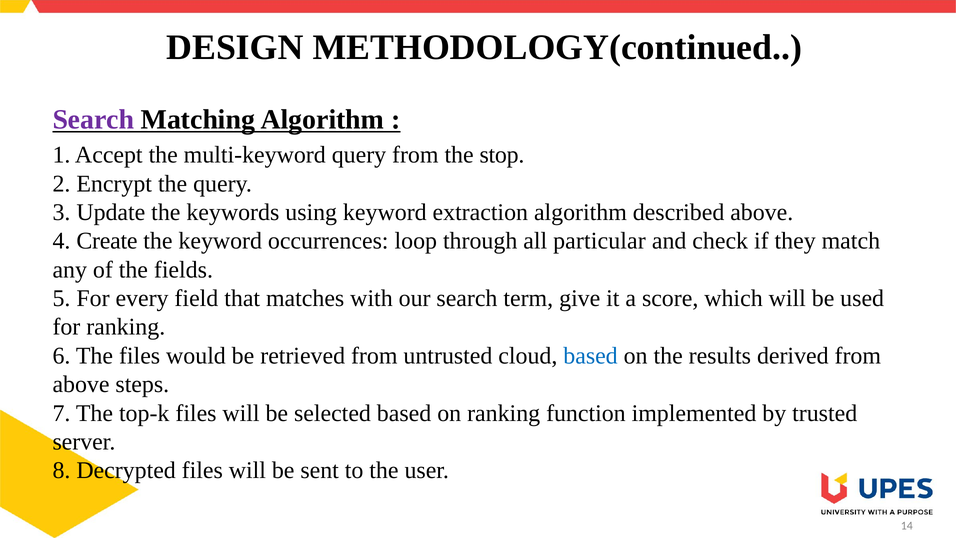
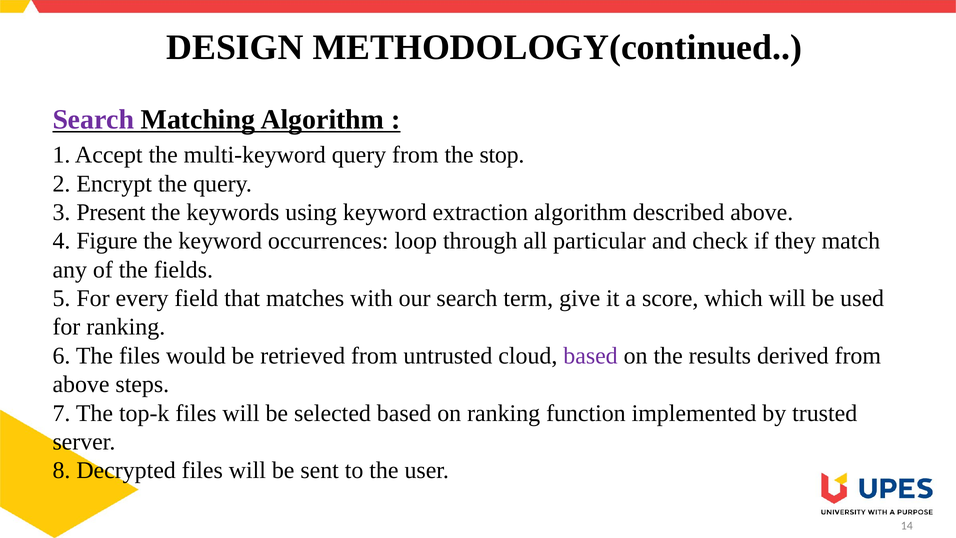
Update: Update -> Present
Create: Create -> Figure
based at (591, 356) colour: blue -> purple
